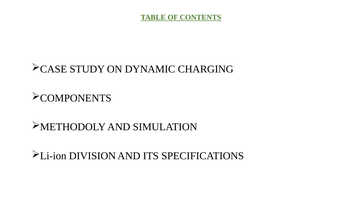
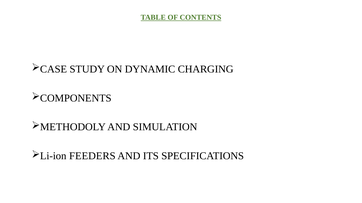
DIVISION: DIVISION -> FEEDERS
